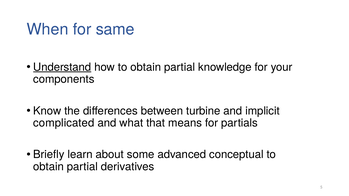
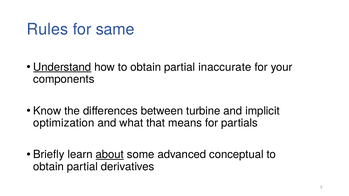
When: When -> Rules
knowledge: knowledge -> inaccurate
complicated: complicated -> optimization
about underline: none -> present
